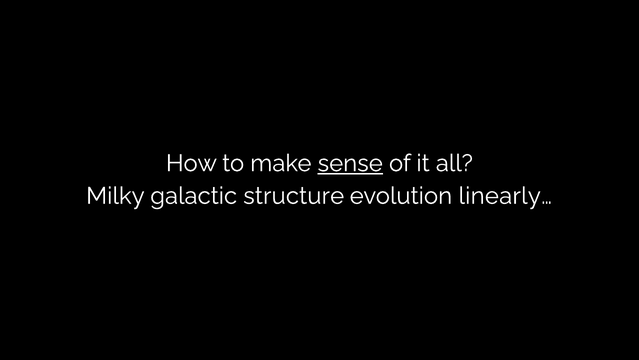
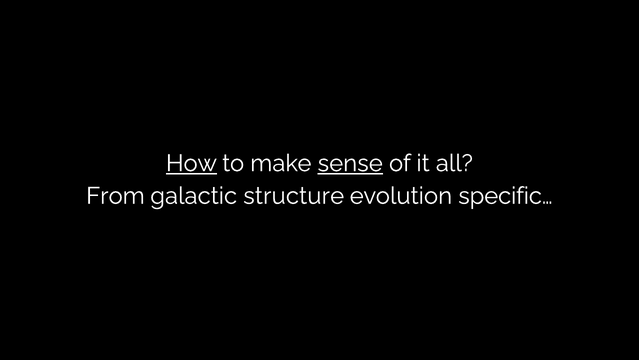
How underline: none -> present
Milky: Milky -> From
linearly…: linearly… -> specific…
